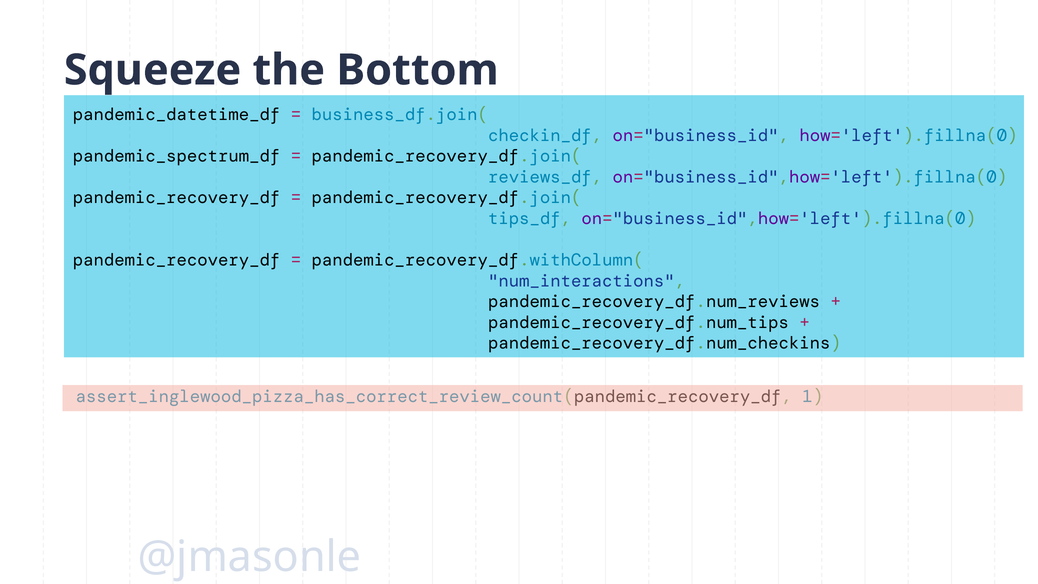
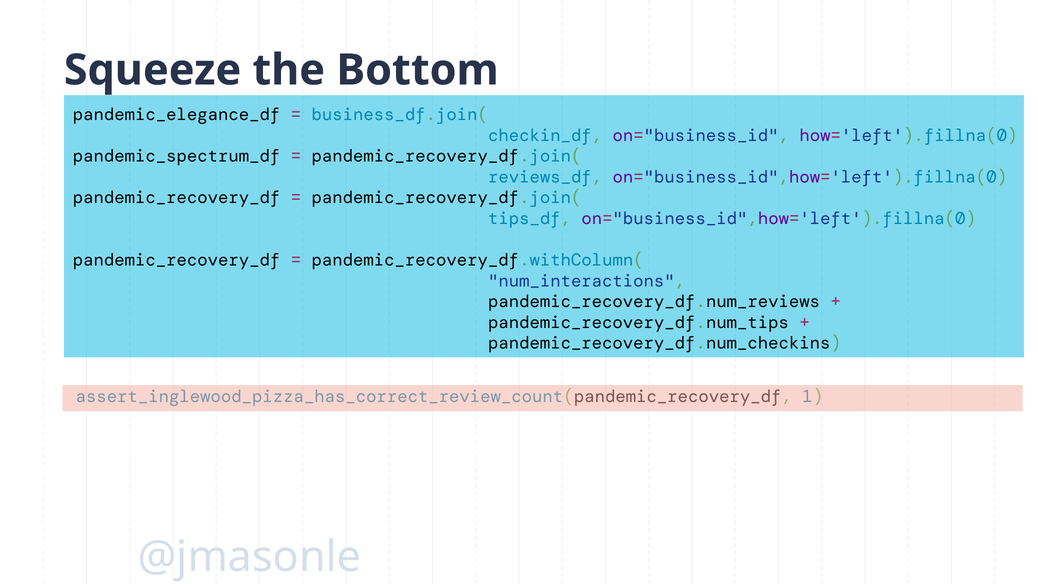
pandemic_datetime_df: pandemic_datetime_df -> pandemic_elegance_df
